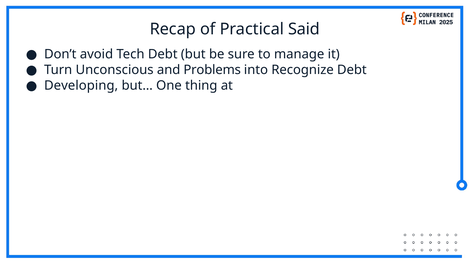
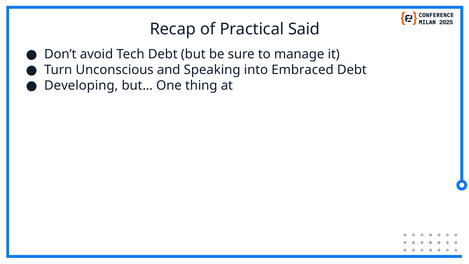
Problems: Problems -> Speaking
Recognize: Recognize -> Embraced
